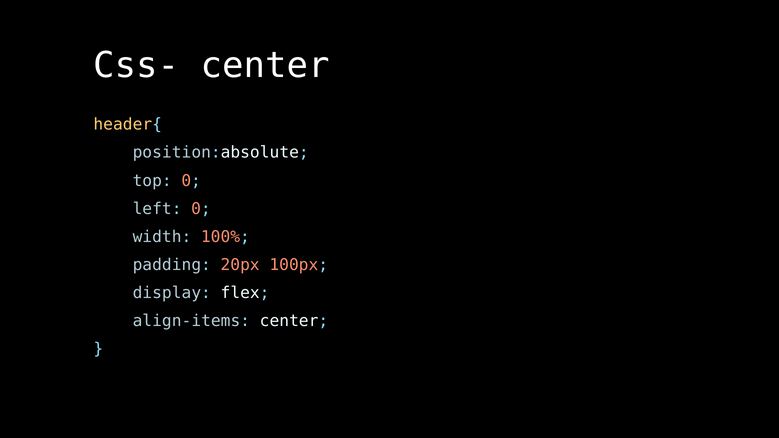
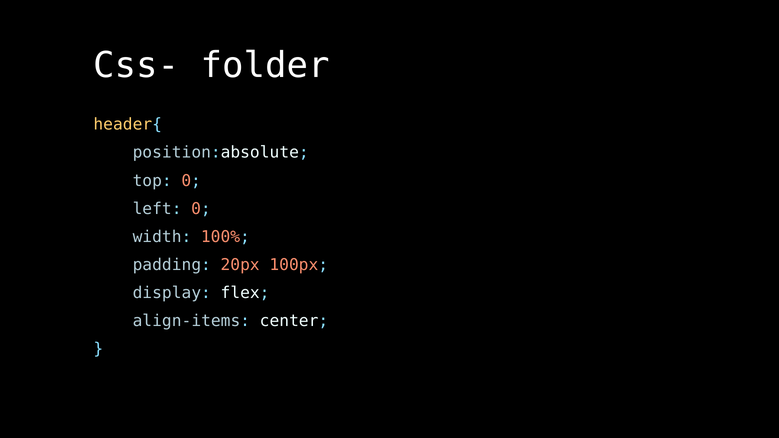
Css- center: center -> folder
